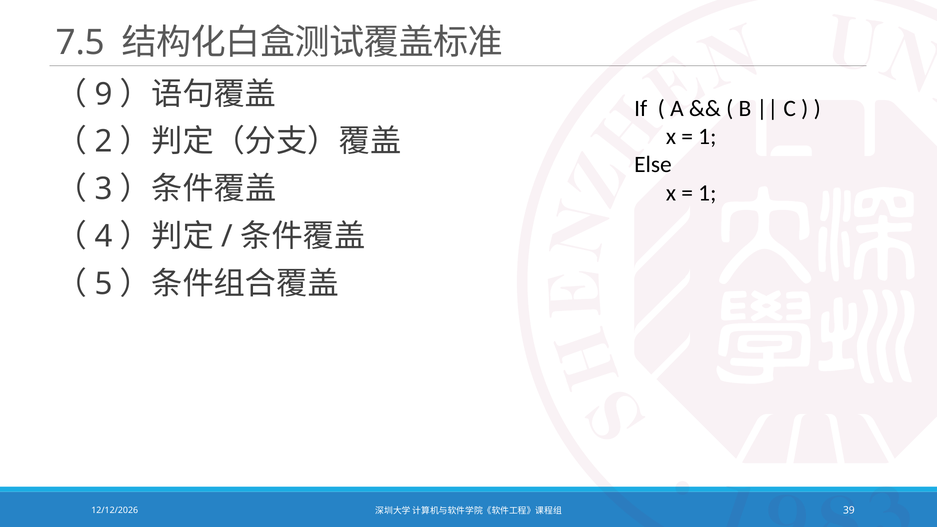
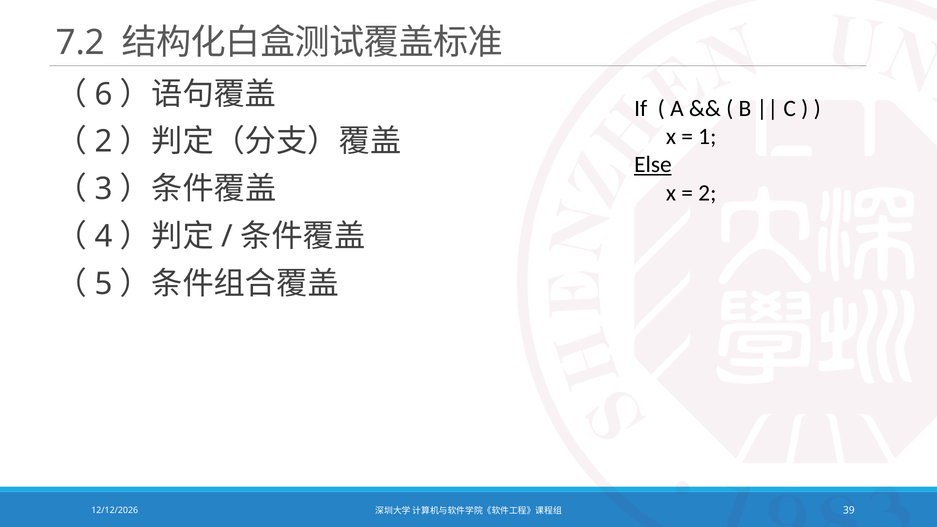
7.5: 7.5 -> 7.2
9: 9 -> 6
Else underline: none -> present
1 at (707, 193): 1 -> 2
